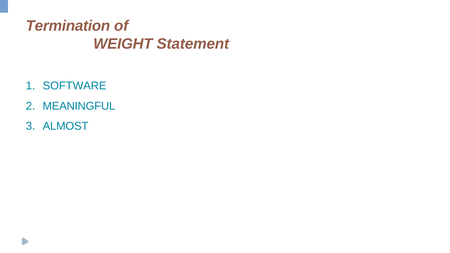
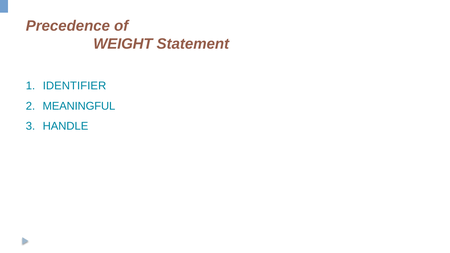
Termination: Termination -> Precedence
SOFTWARE: SOFTWARE -> IDENTIFIER
ALMOST: ALMOST -> HANDLE
